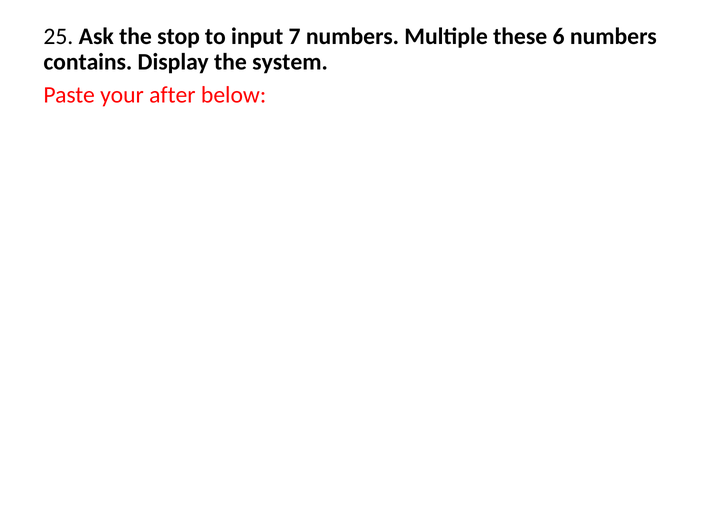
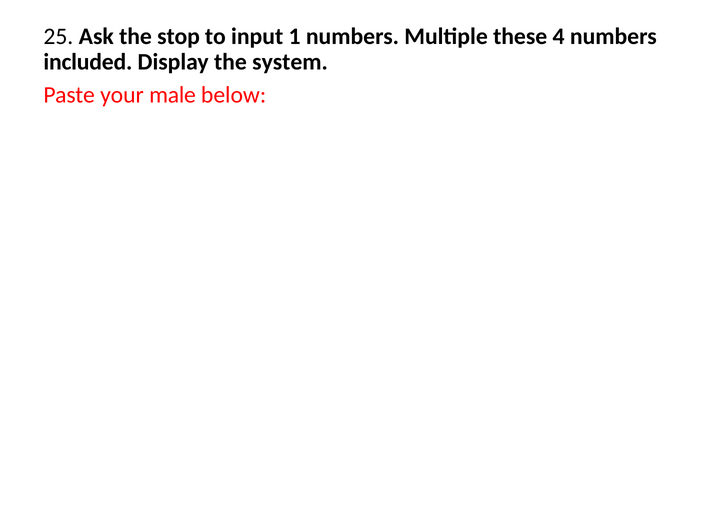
7: 7 -> 1
6: 6 -> 4
contains: contains -> included
after: after -> male
